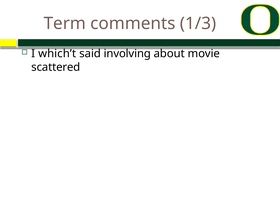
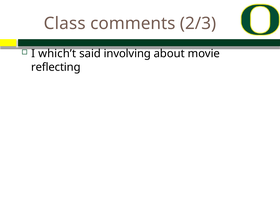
Term: Term -> Class
1/3: 1/3 -> 2/3
scattered: scattered -> reflecting
